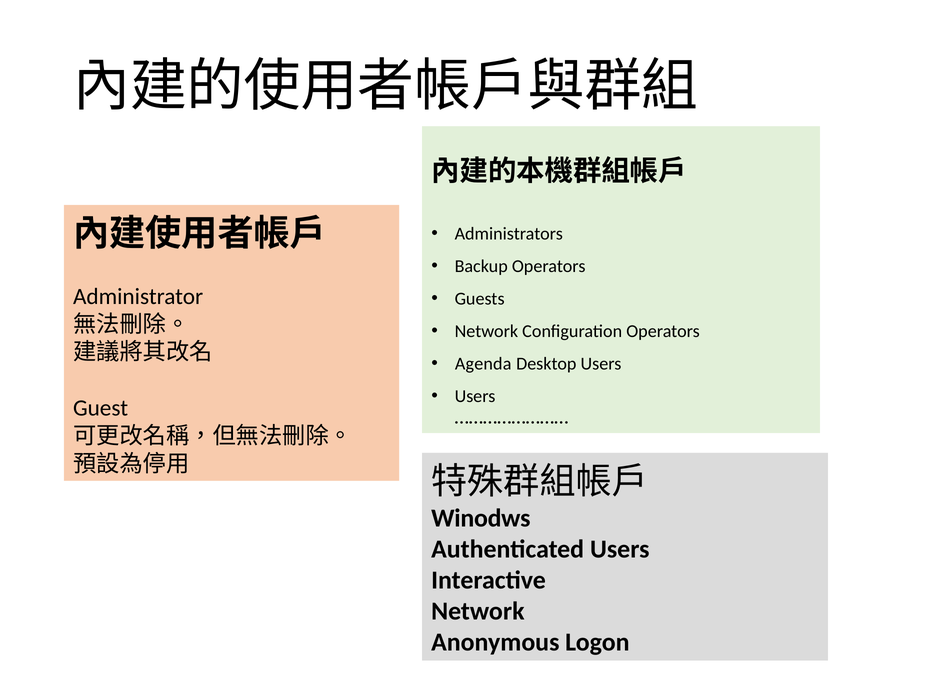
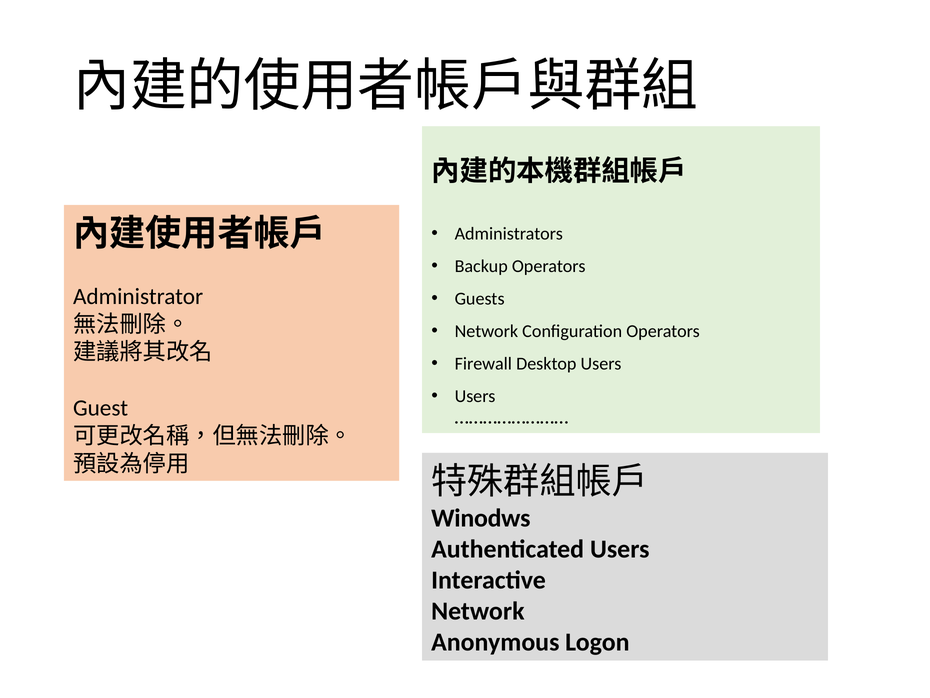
Agenda: Agenda -> Firewall
